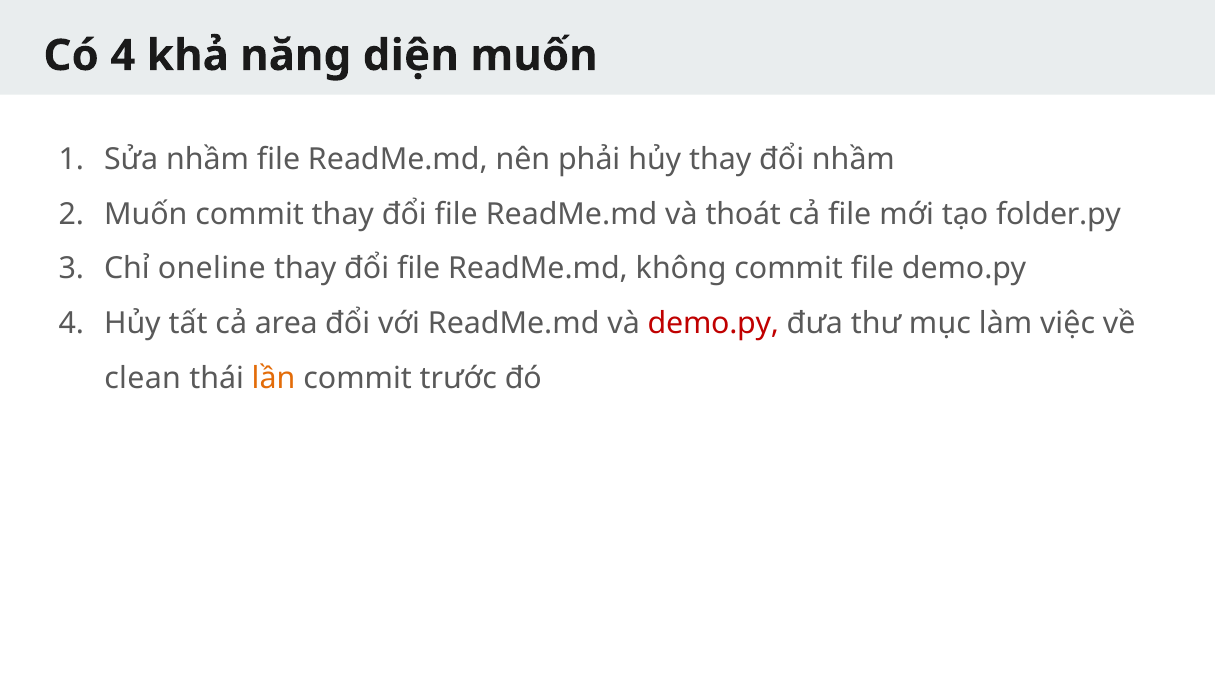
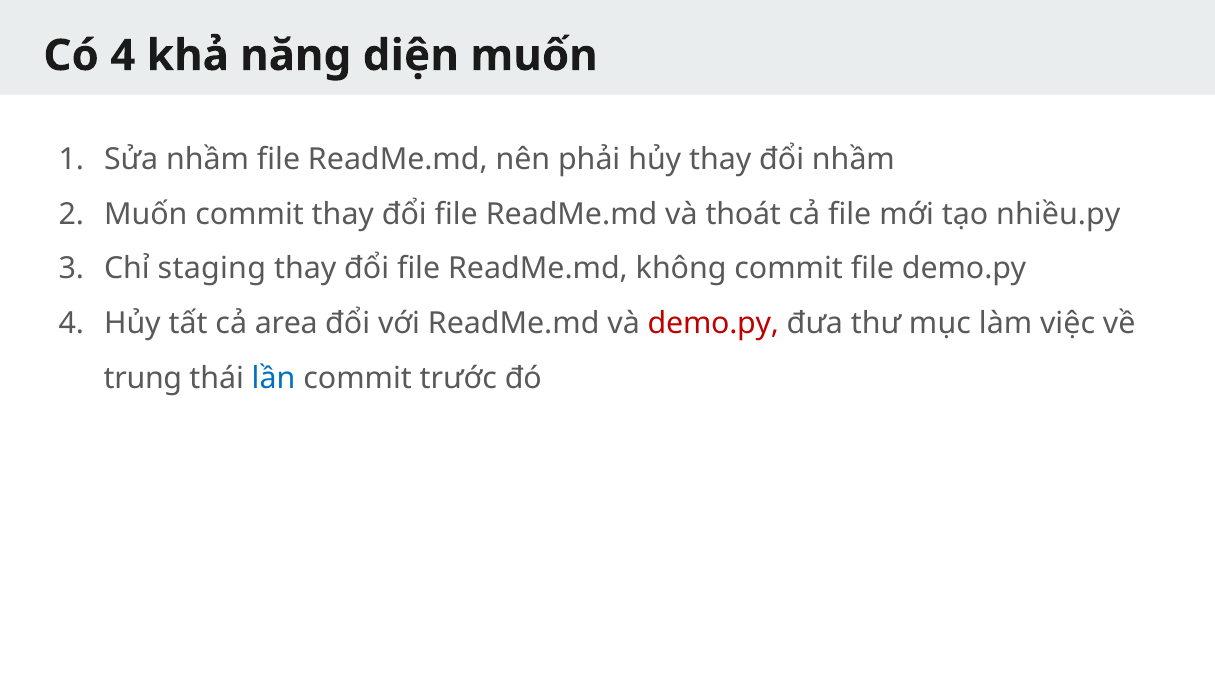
folder.py: folder.py -> nhiều.py
oneline: oneline -> staging
clean: clean -> trung
lần colour: orange -> blue
